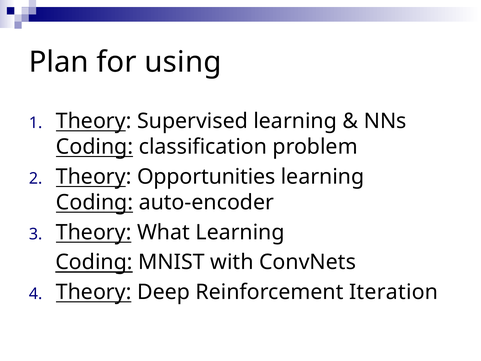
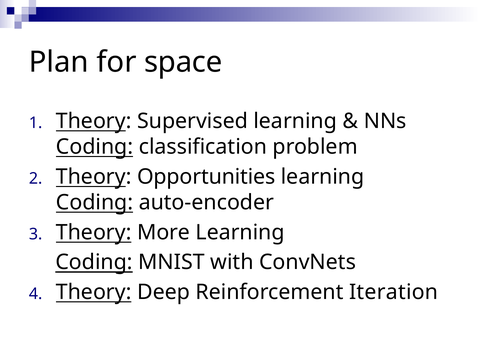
using: using -> space
What: What -> More
